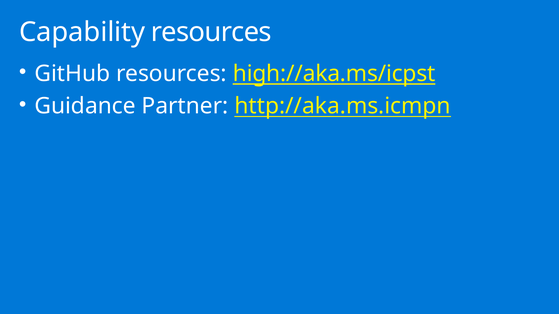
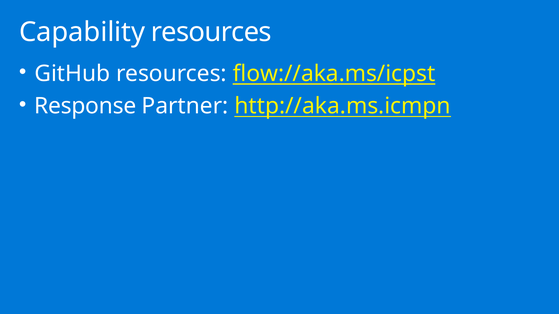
high://aka.ms/icpst: high://aka.ms/icpst -> flow://aka.ms/icpst
Guidance: Guidance -> Response
